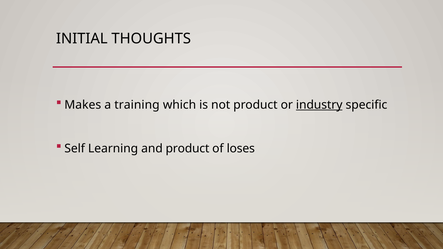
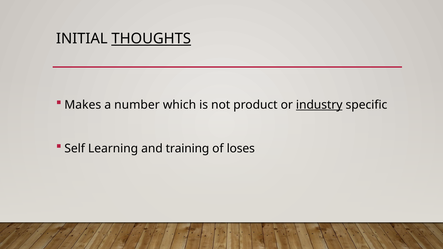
THOUGHTS underline: none -> present
training: training -> number
and product: product -> training
